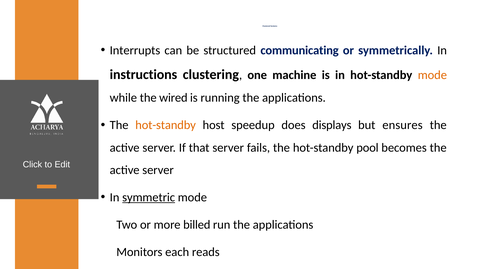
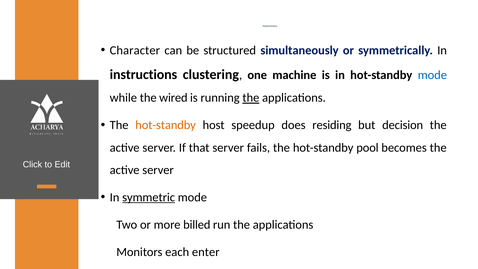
Interrupts: Interrupts -> Character
communicating: communicating -> simultaneously
mode at (432, 75) colour: orange -> blue
the at (251, 98) underline: none -> present
displays: displays -> residing
ensures: ensures -> decision
reads: reads -> enter
